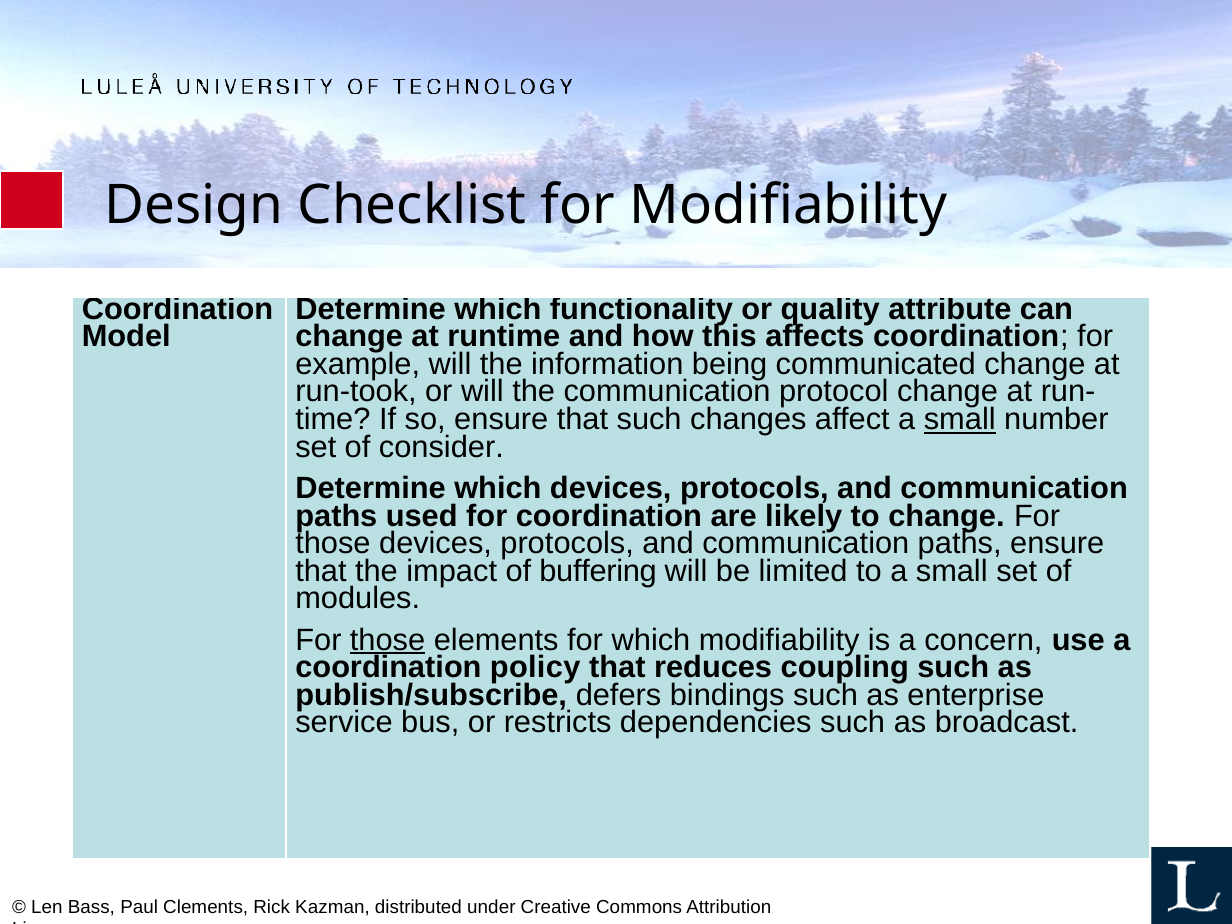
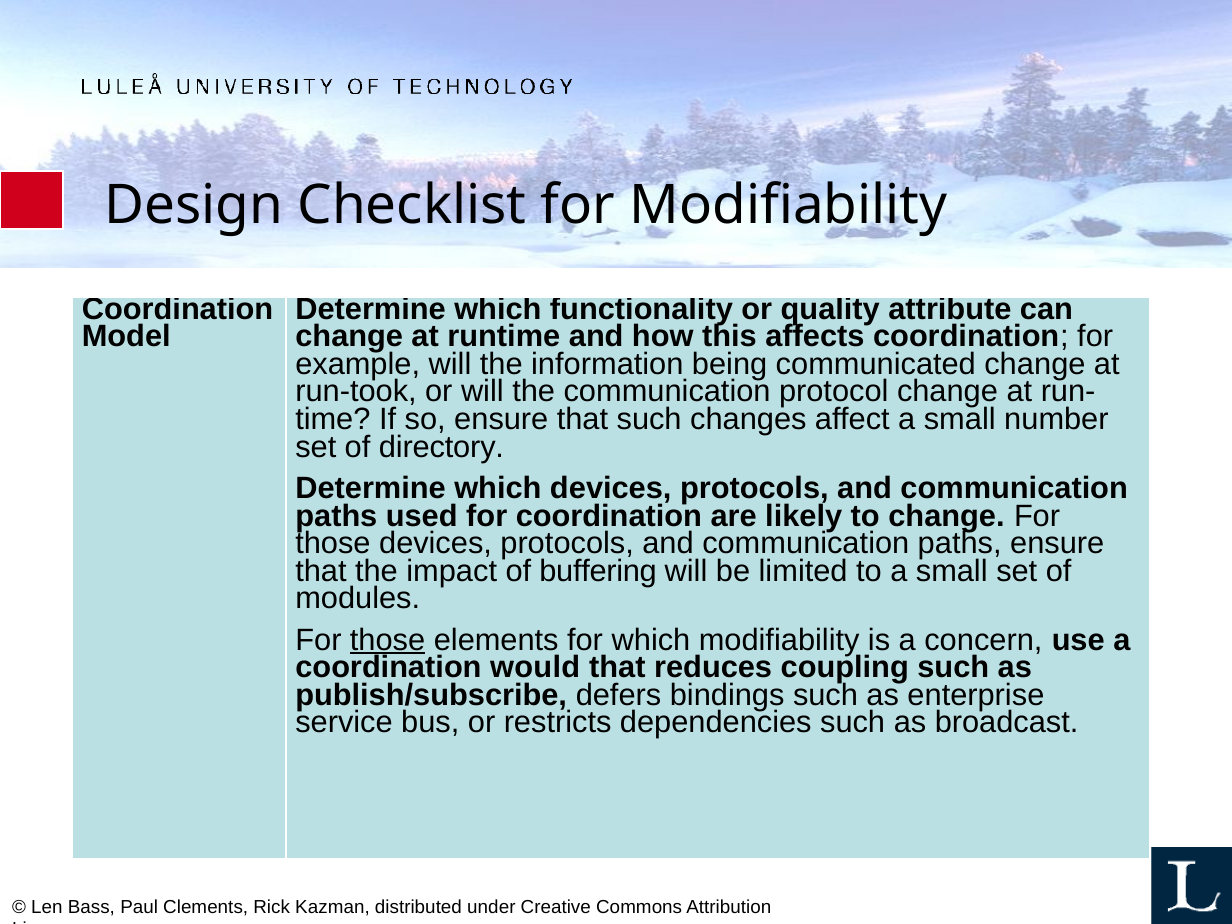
small at (960, 419) underline: present -> none
consider: consider -> directory
policy: policy -> would
